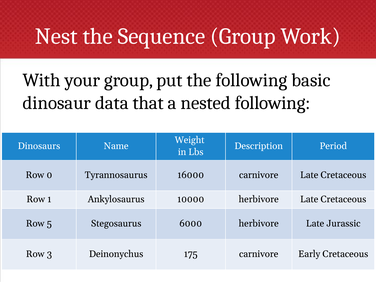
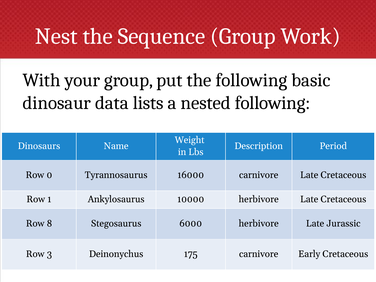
that: that -> lists
5: 5 -> 8
